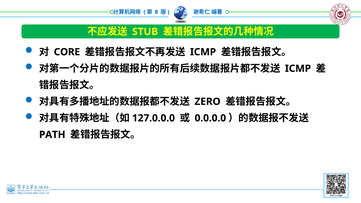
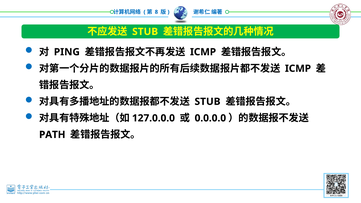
CORE: CORE -> PING
ZERO at (208, 102): ZERO -> STUB
